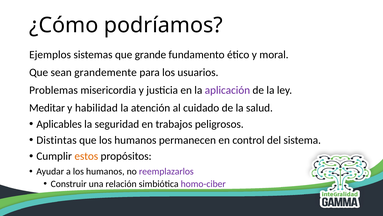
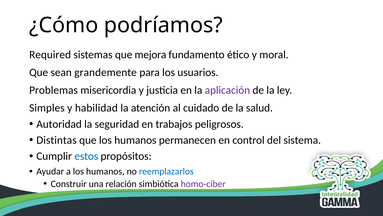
Ejemplos: Ejemplos -> Required
grande: grande -> mejora
Meditar: Meditar -> Simples
Aplicables: Aplicables -> Autoridad
estos colour: orange -> blue
reemplazarlos colour: purple -> blue
